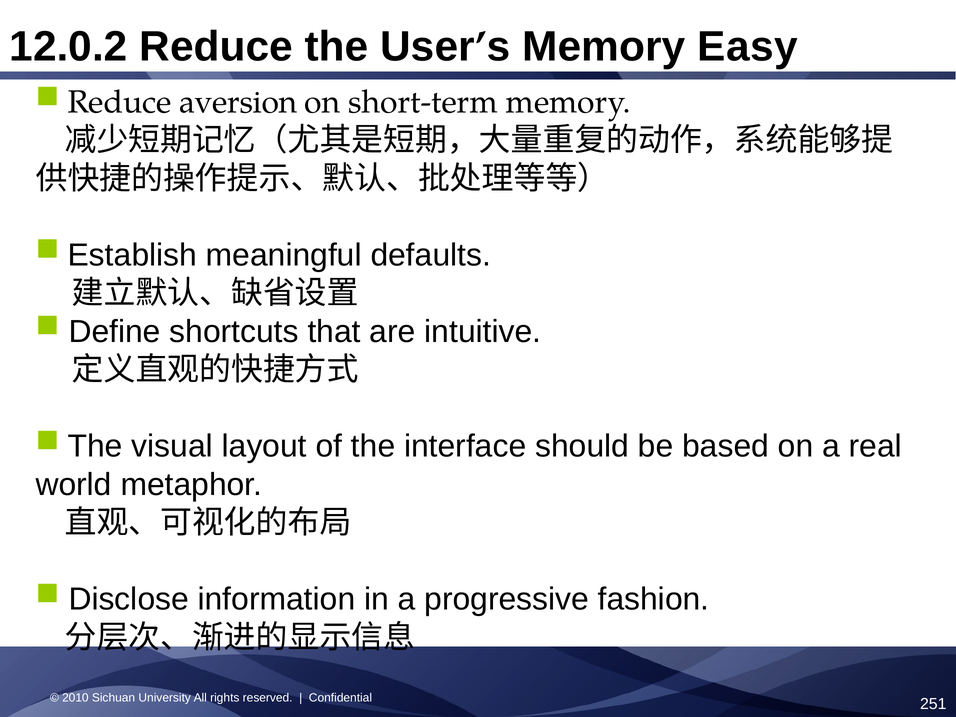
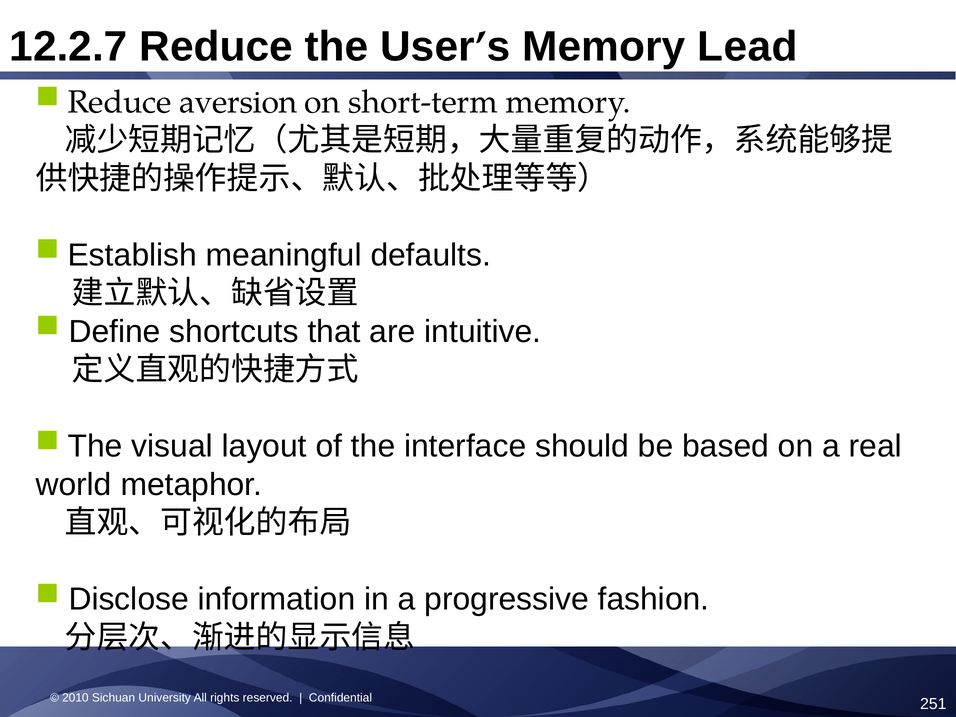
12.0.2: 12.0.2 -> 12.2.7
Easy: Easy -> Lead
